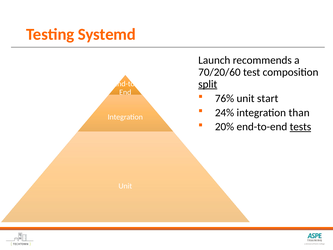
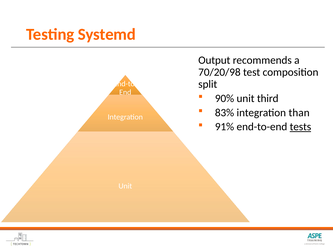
Launch: Launch -> Output
70/20/60: 70/20/60 -> 70/20/98
split underline: present -> none
76%: 76% -> 90%
start: start -> third
24%: 24% -> 83%
20%: 20% -> 91%
